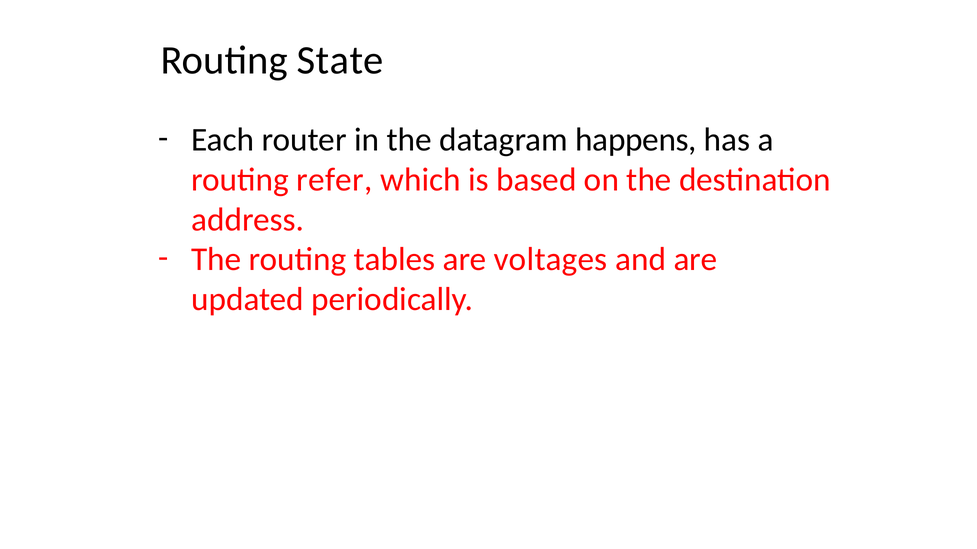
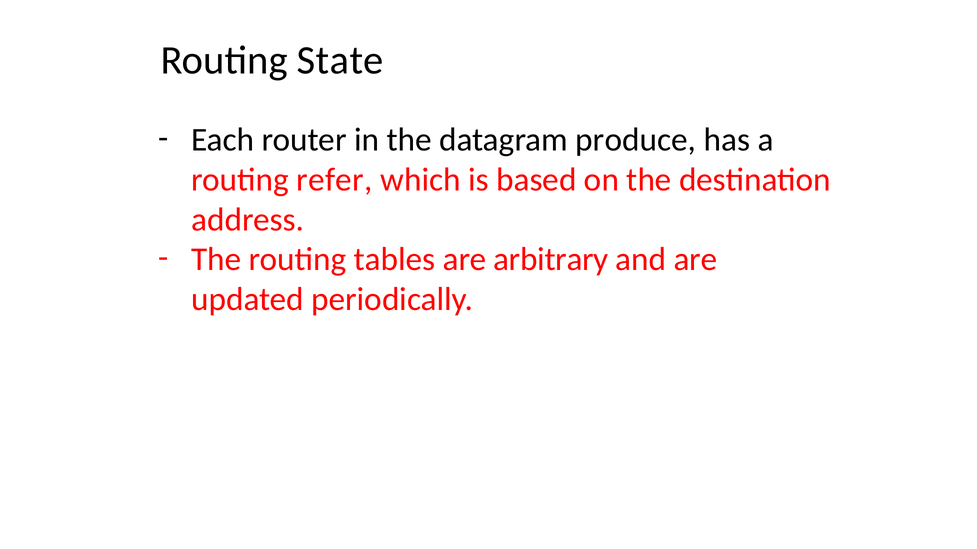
happens: happens -> produce
voltages: voltages -> arbitrary
